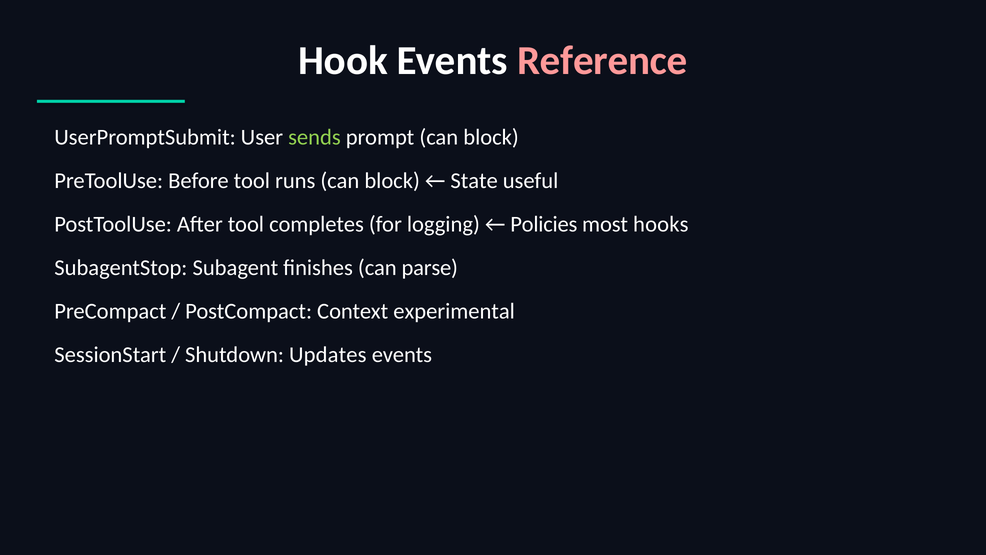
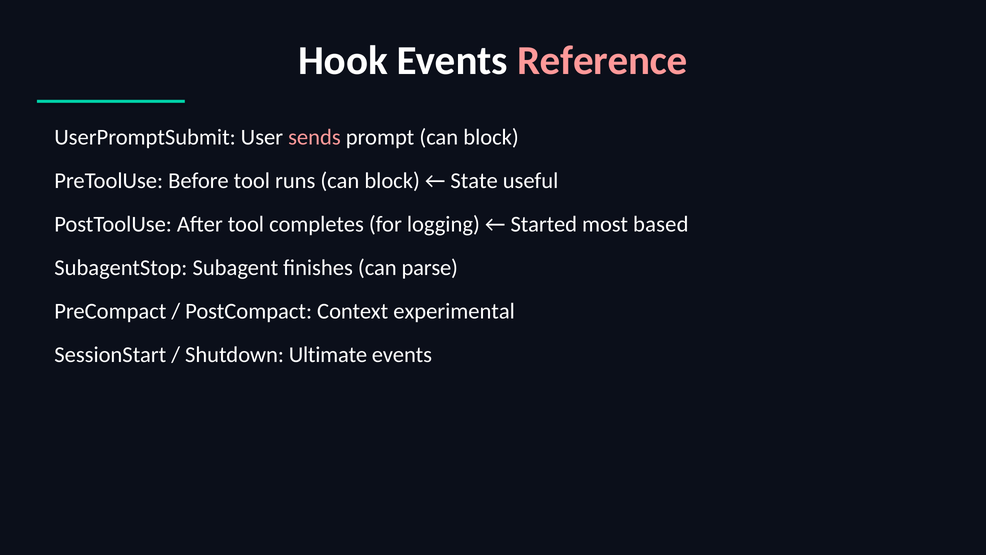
sends colour: light green -> pink
Policies: Policies -> Started
hooks: hooks -> based
Updates: Updates -> Ultimate
